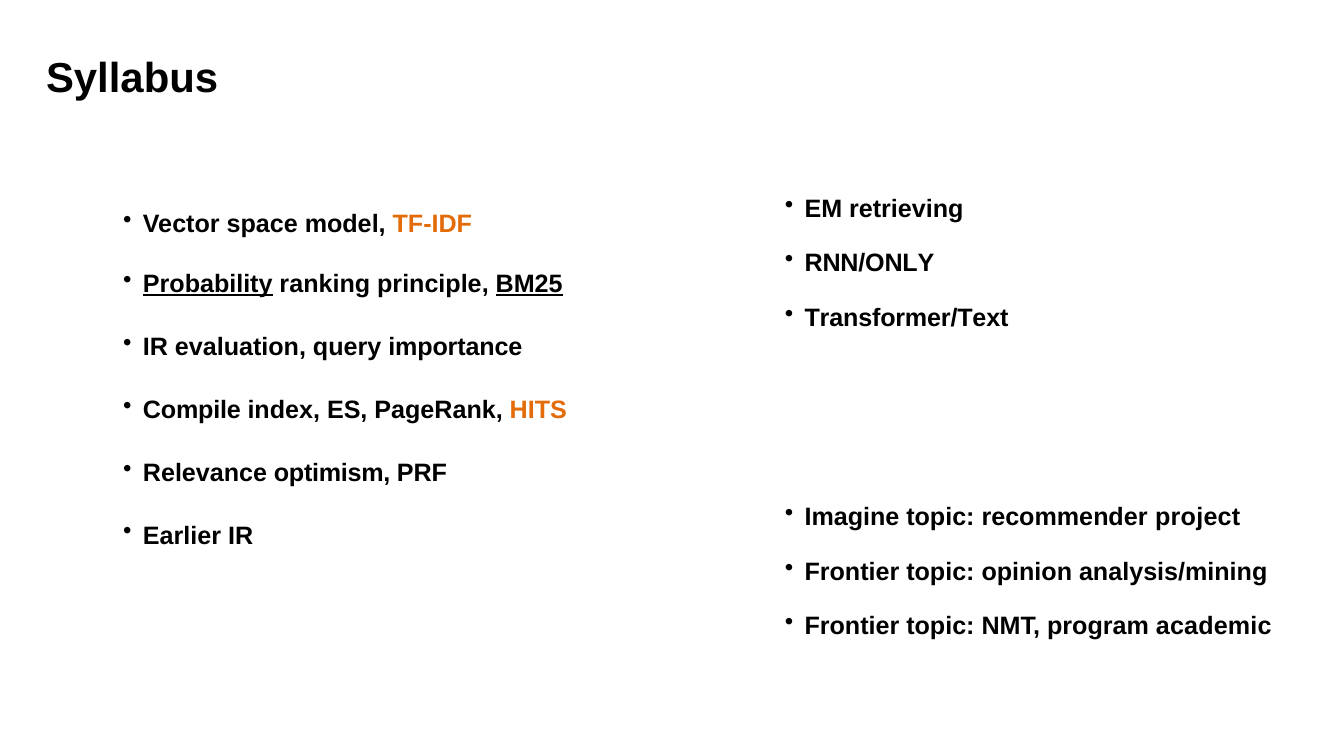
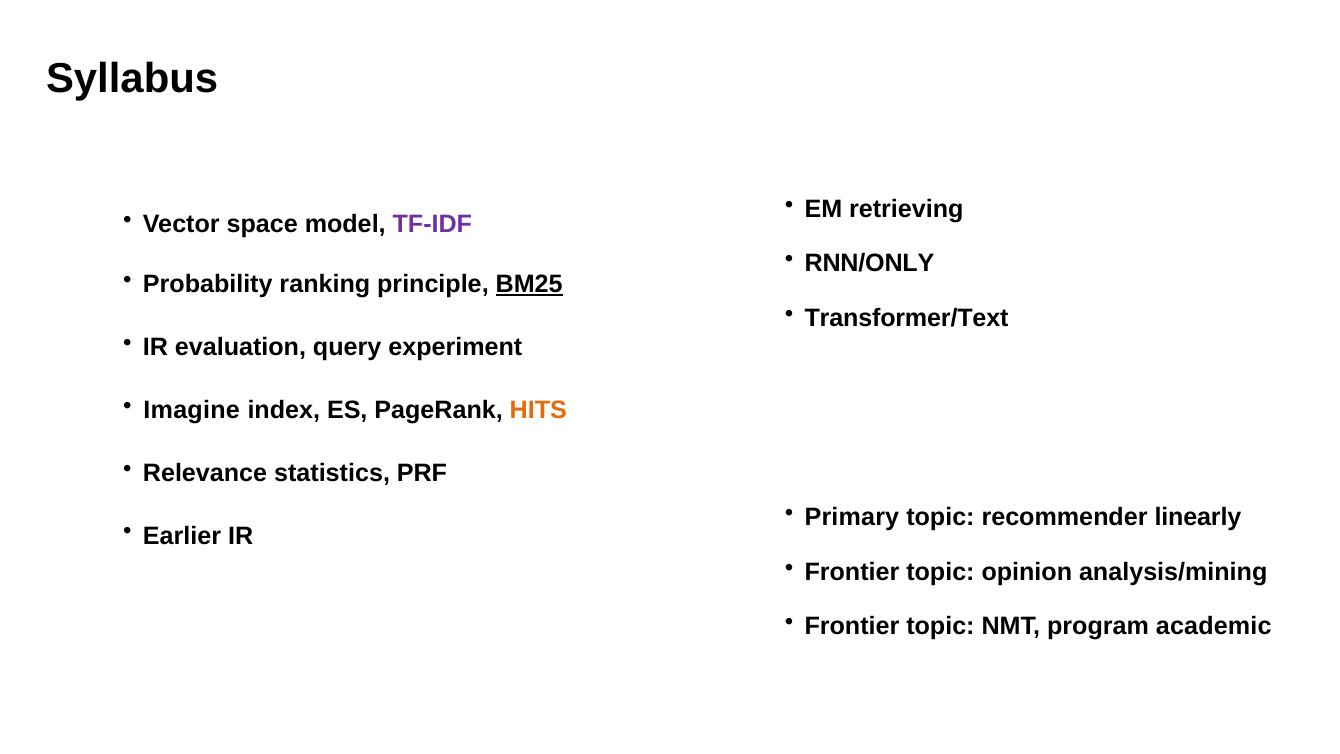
TF-IDF colour: orange -> purple
Probability underline: present -> none
importance: importance -> experiment
Compile: Compile -> Imagine
optimism: optimism -> statistics
Imagine: Imagine -> Primary
project: project -> linearly
